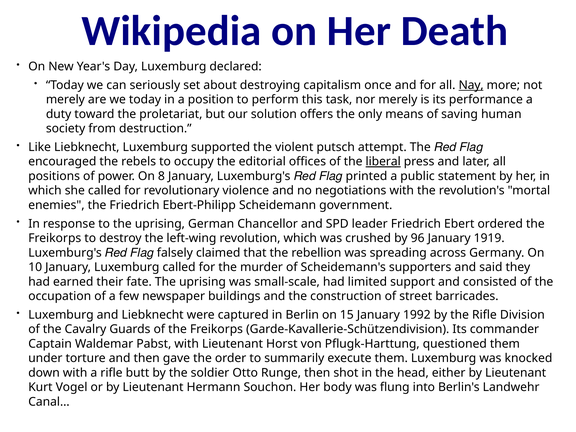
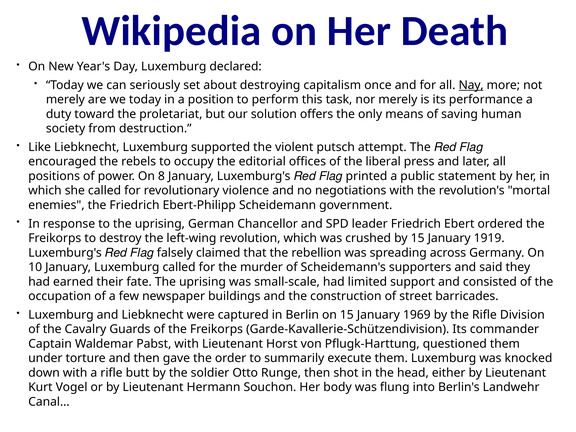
liberal underline: present -> none
by 96: 96 -> 15
1992: 1992 -> 1969
